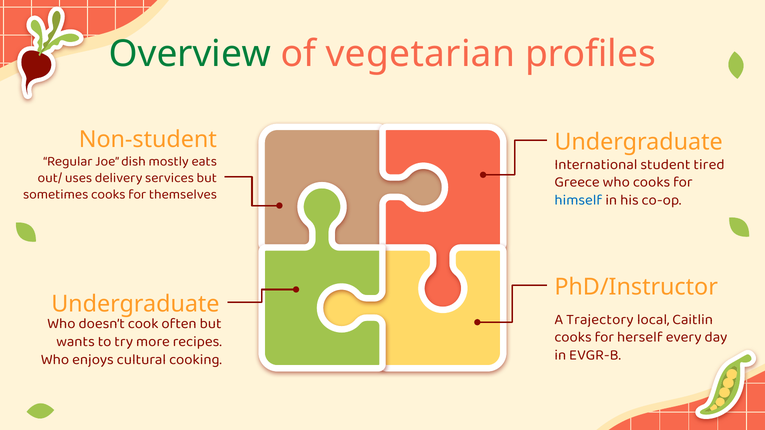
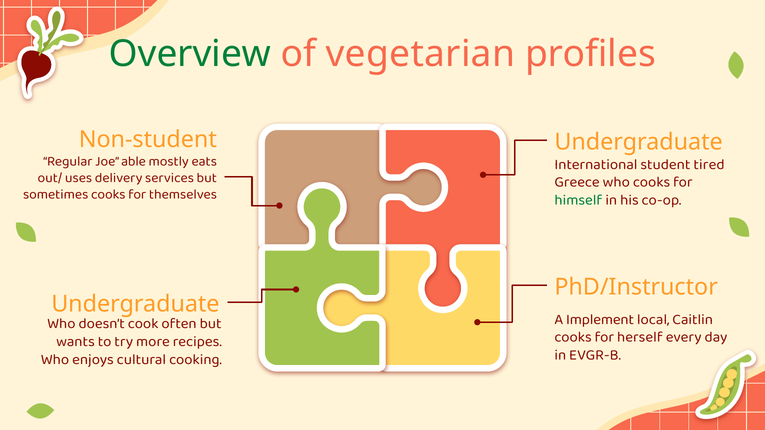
dish: dish -> able
himself colour: blue -> green
Trajectory: Trajectory -> Implement
